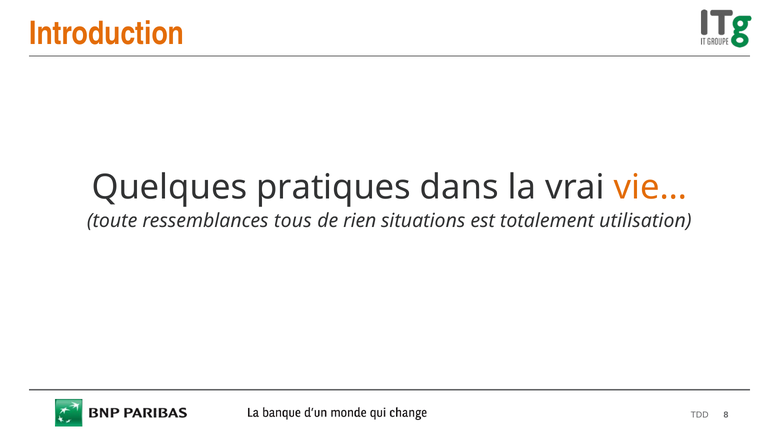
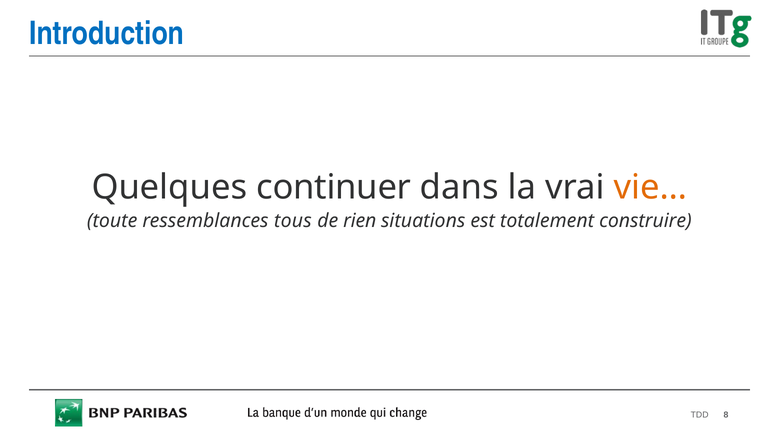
Introduction colour: orange -> blue
pratiques: pratiques -> continuer
utilisation: utilisation -> construire
